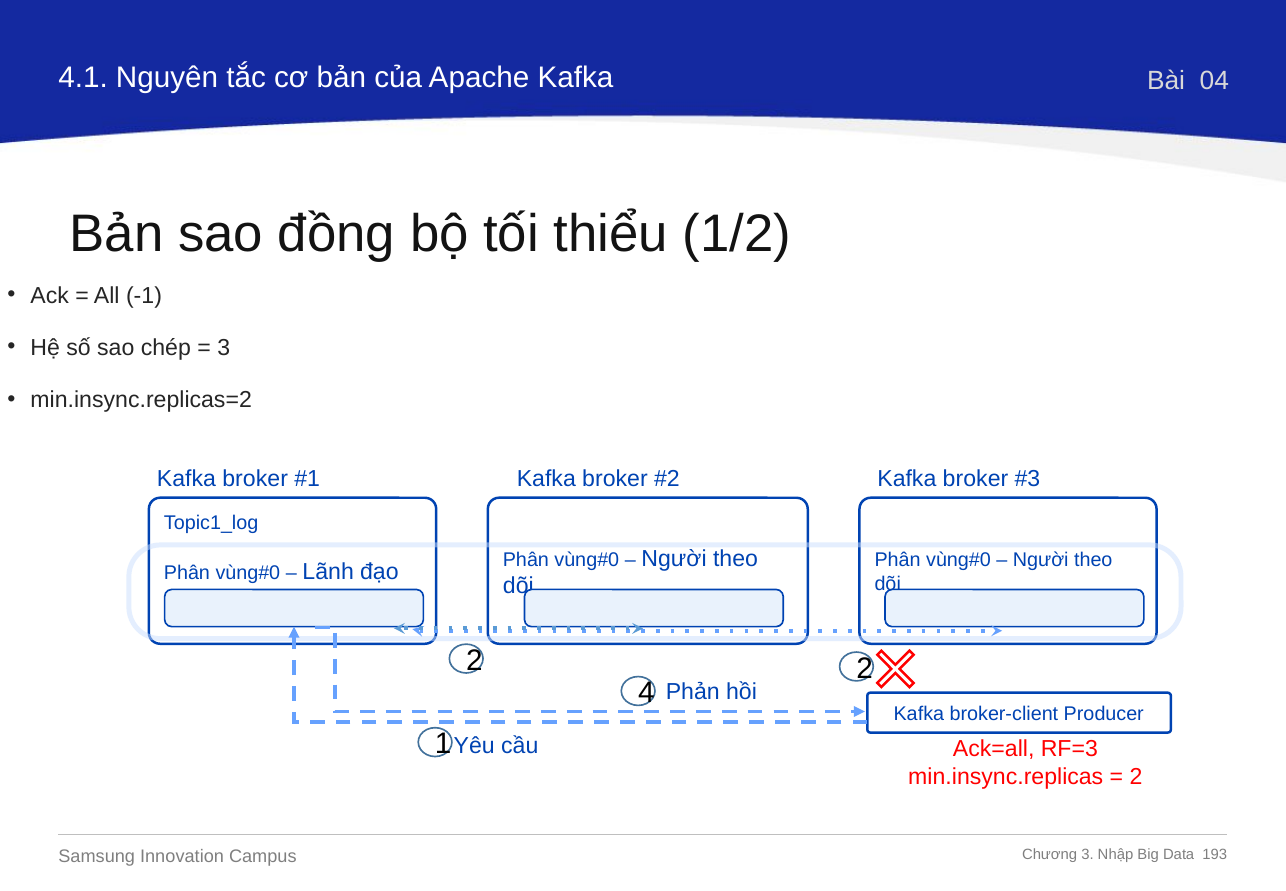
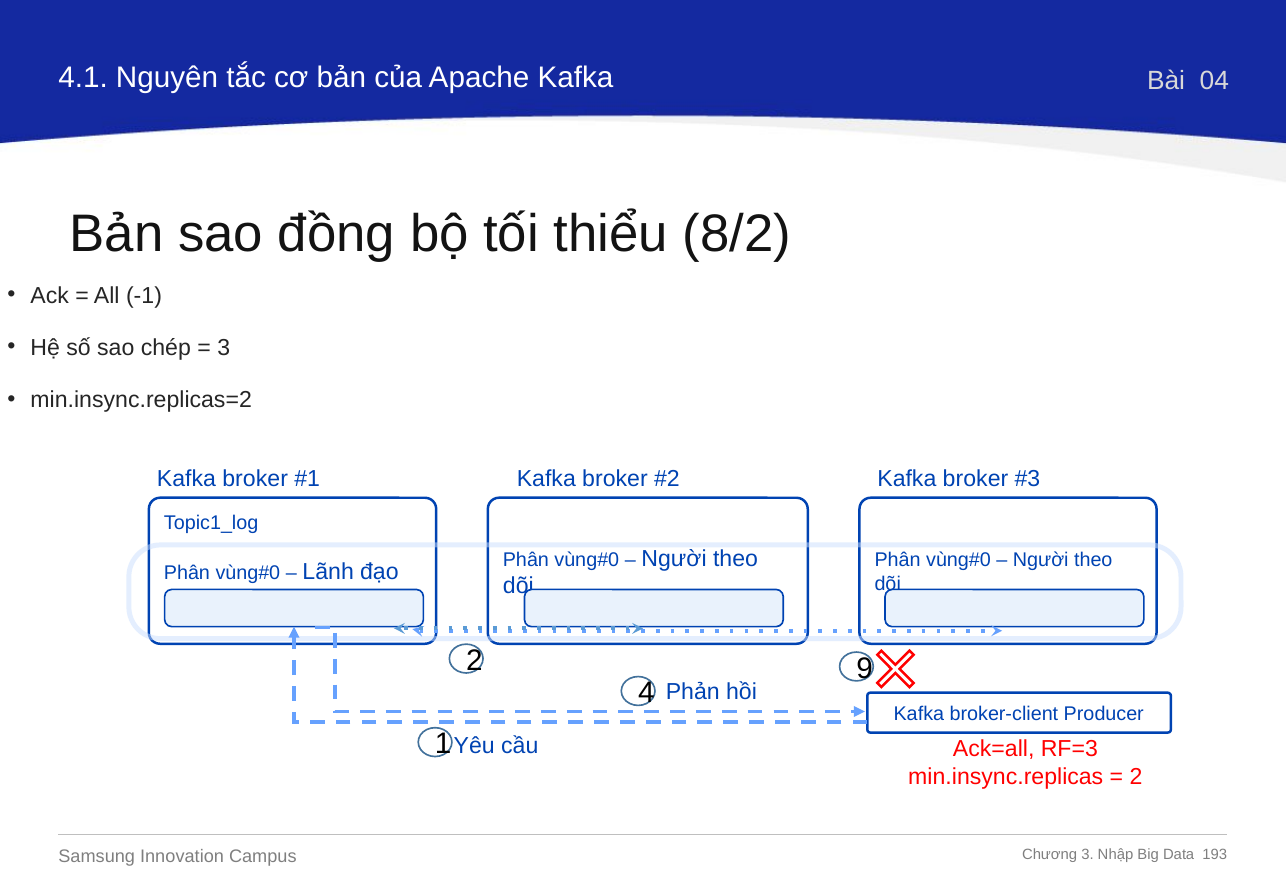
1/2: 1/2 -> 8/2
2 2: 2 -> 9
